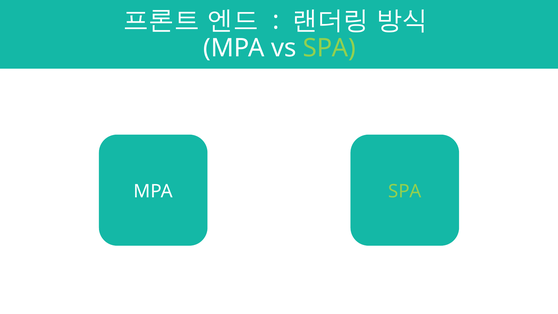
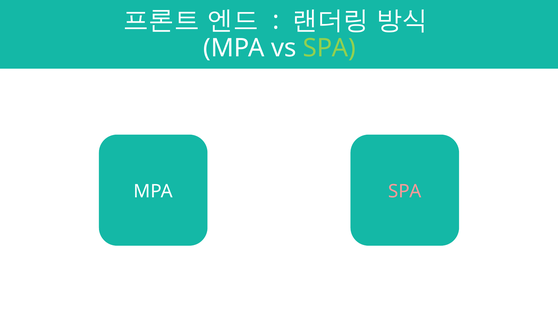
SPA at (405, 191) colour: light green -> pink
